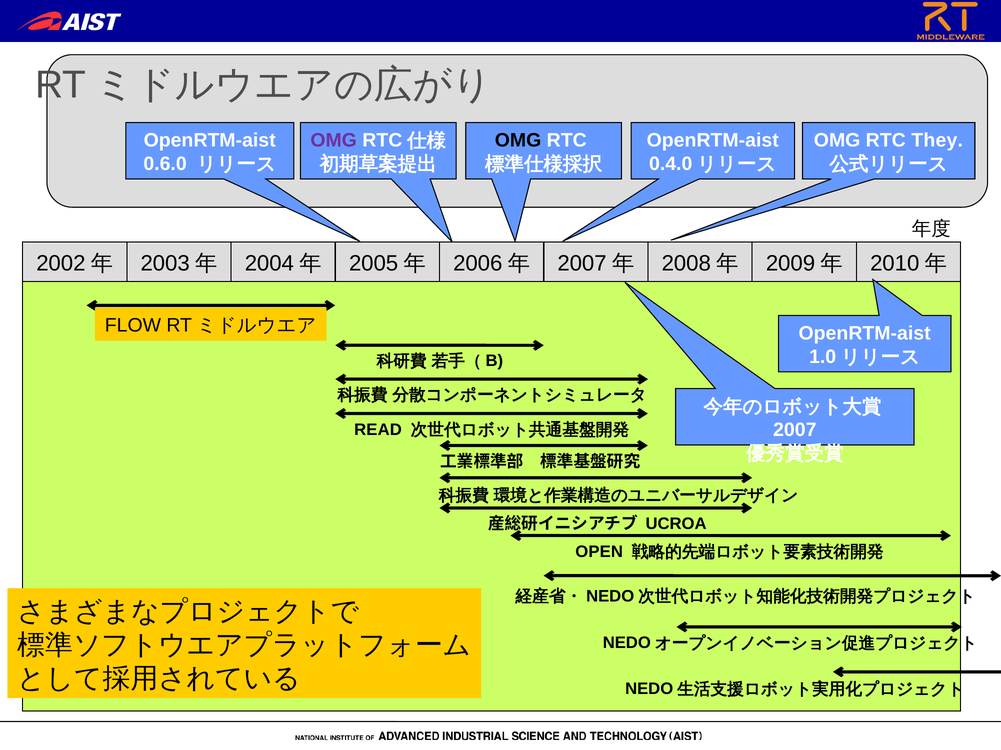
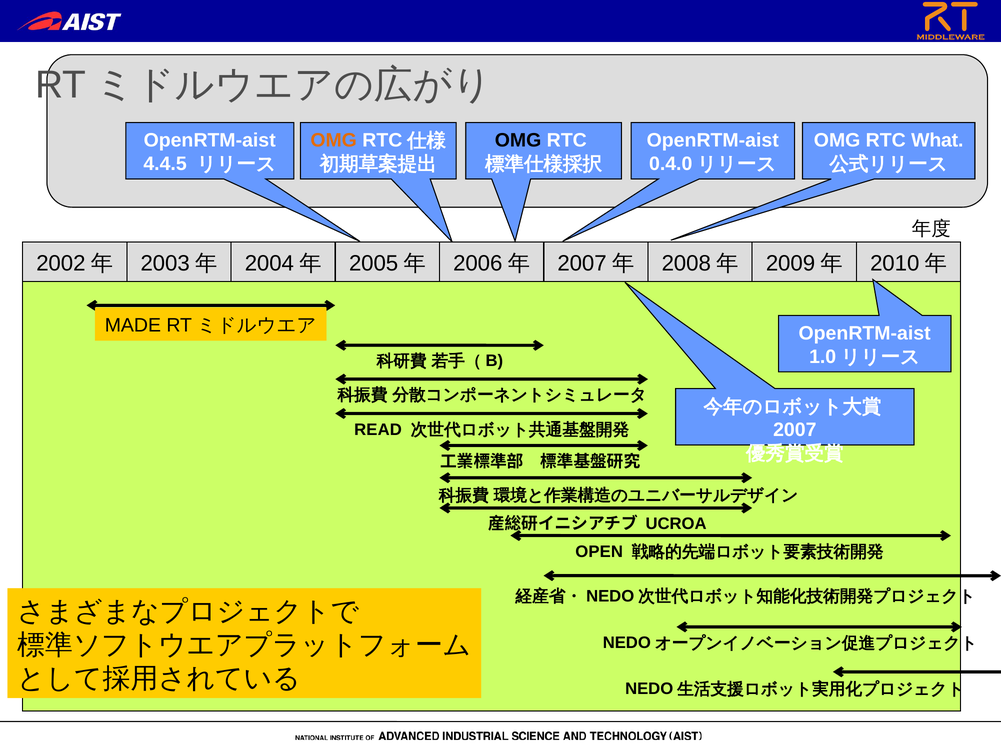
OMG at (334, 141) colour: purple -> orange
They: They -> What
0.6.0: 0.6.0 -> 4.4.5
FLOW: FLOW -> MADE
